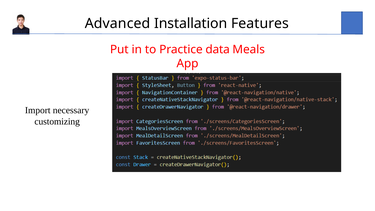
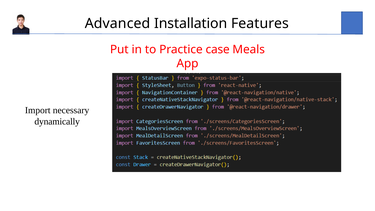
data: data -> case
customizing: customizing -> dynamically
